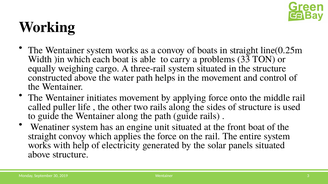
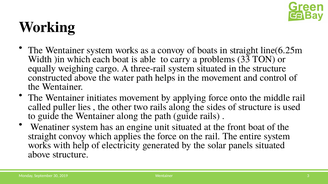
line(0.25m: line(0.25m -> line(6.25m
life: life -> lies
